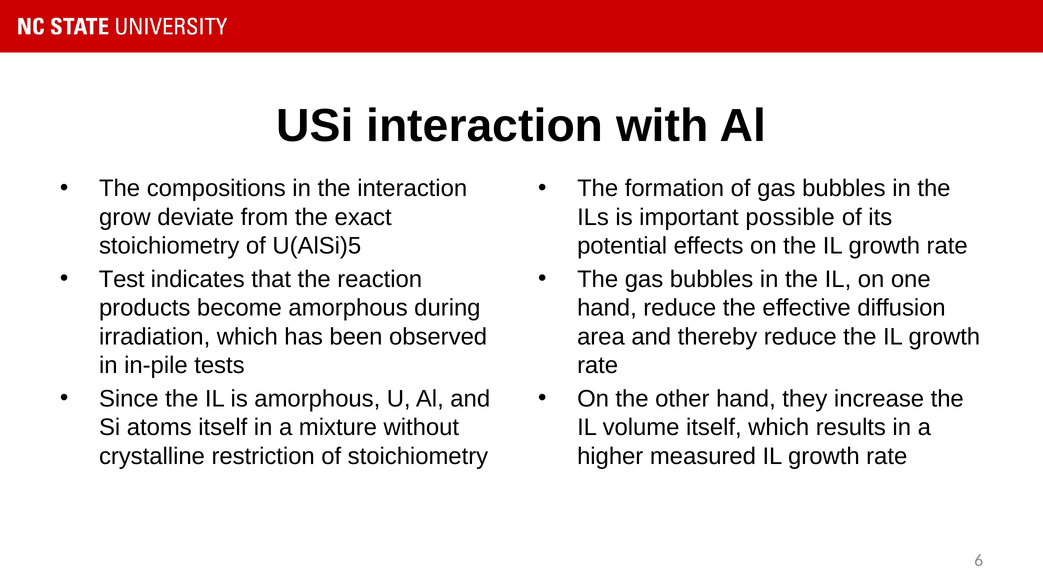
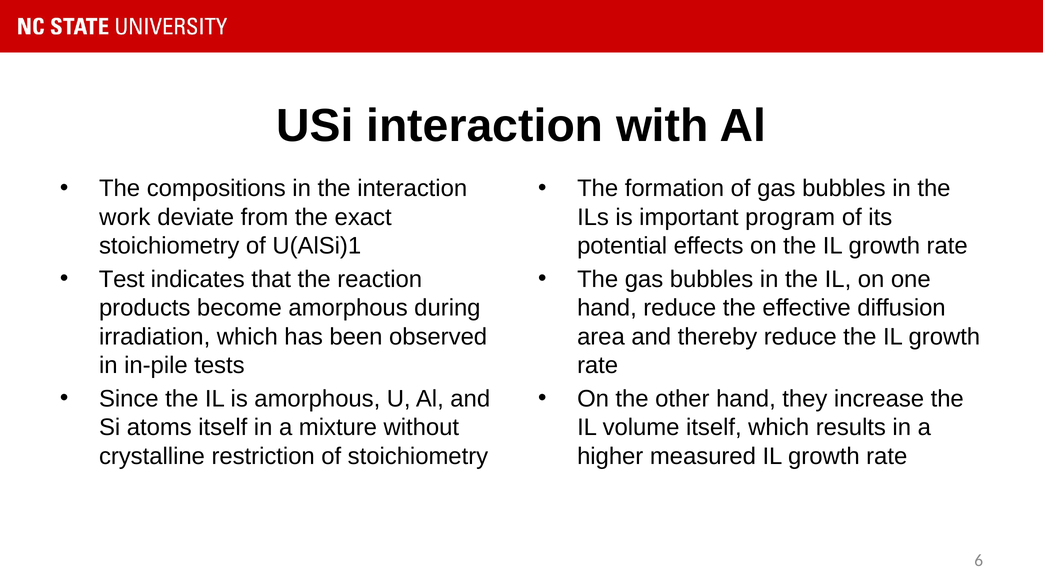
grow: grow -> work
possible: possible -> program
U(AlSi)5: U(AlSi)5 -> U(AlSi)1
